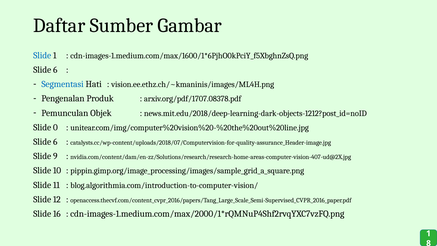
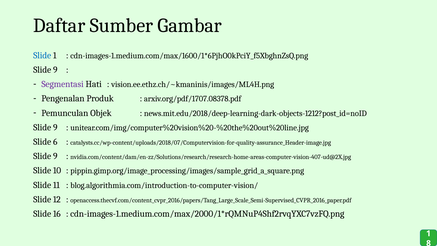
6 at (55, 70): 6 -> 9
Segmentasi colour: blue -> purple
0 at (55, 127): 0 -> 9
